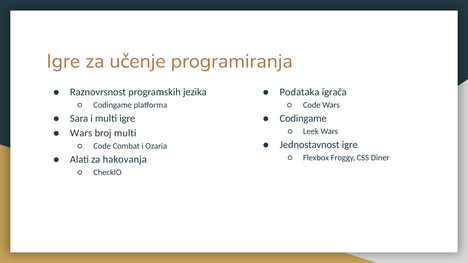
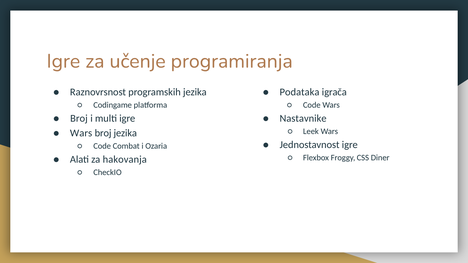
Sara at (79, 119): Sara -> Broj
Codingame at (303, 119): Codingame -> Nastavnike
broj multi: multi -> jezika
